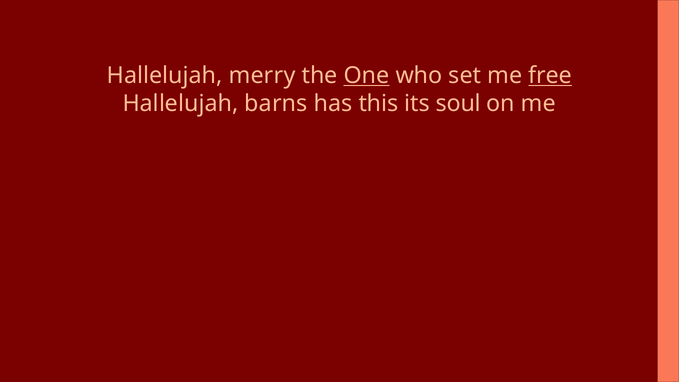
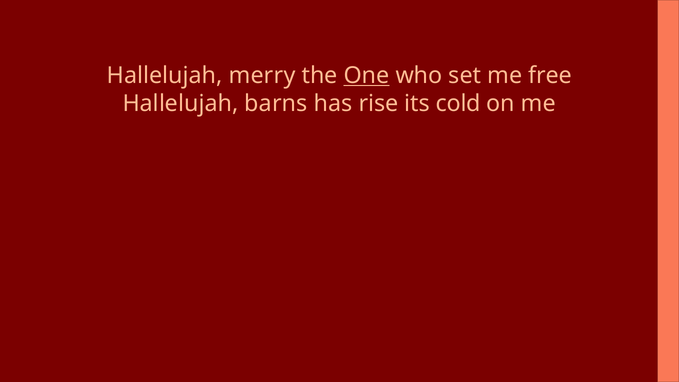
free underline: present -> none
this: this -> rise
soul: soul -> cold
